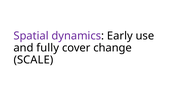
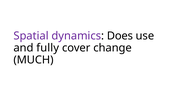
Early: Early -> Does
SCALE: SCALE -> MUCH
